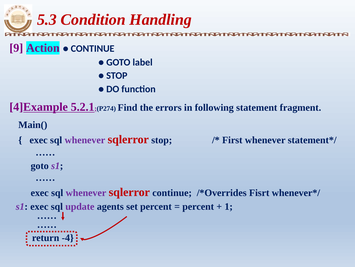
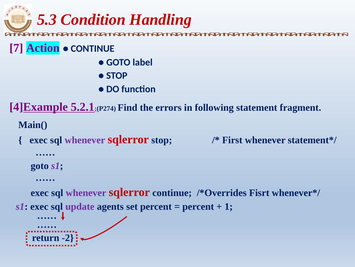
9: 9 -> 7
-4: -4 -> -2
